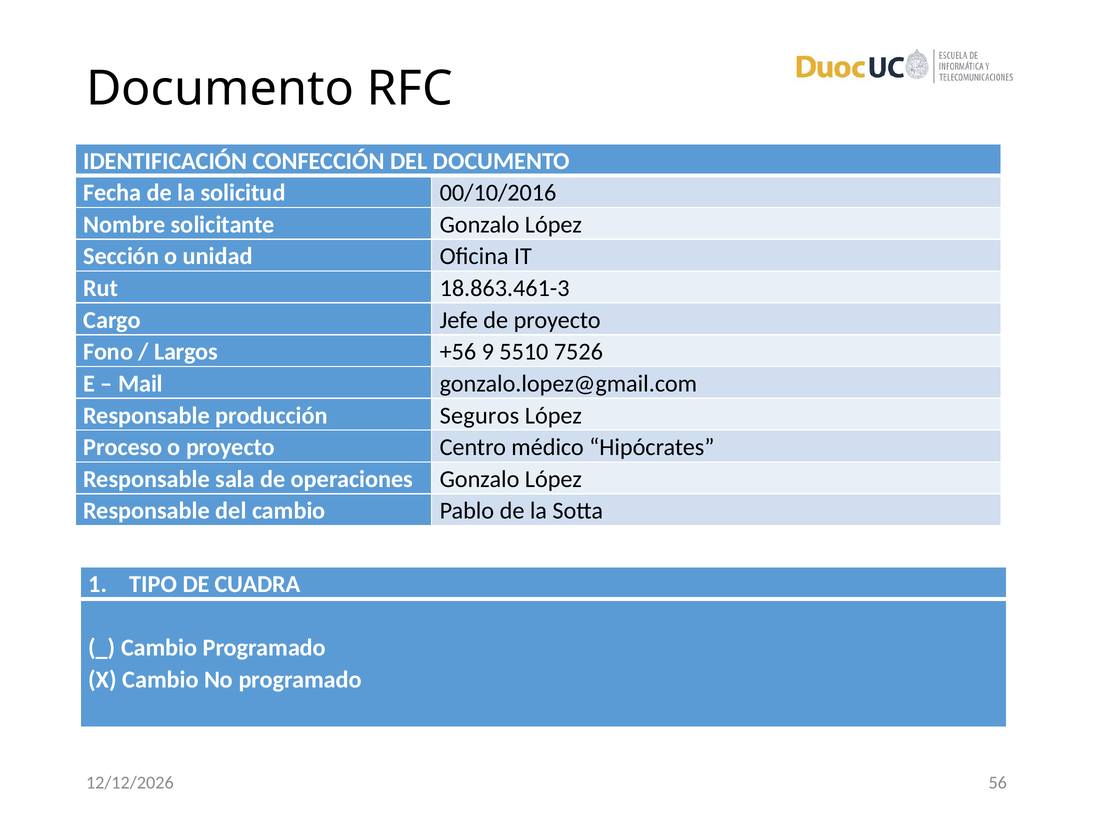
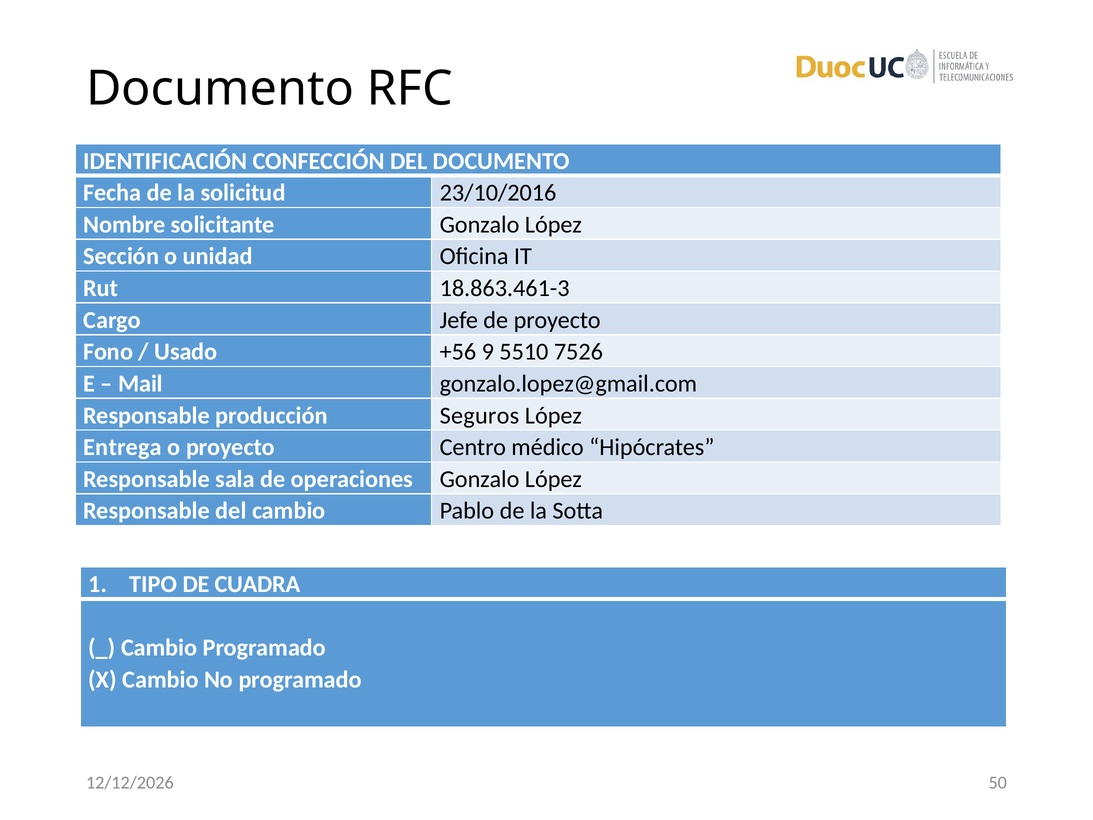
00/10/2016: 00/10/2016 -> 23/10/2016
Largos: Largos -> Usado
Proceso: Proceso -> Entrega
56: 56 -> 50
